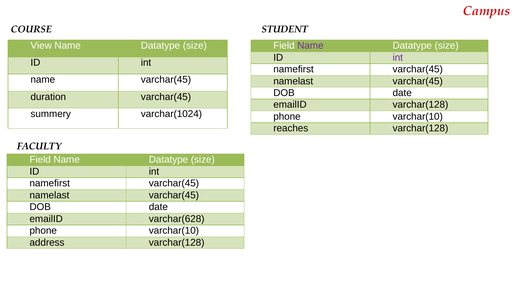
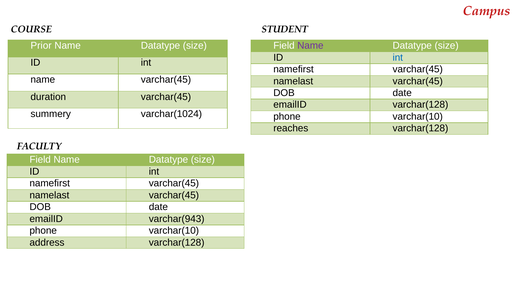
View: View -> Prior
int at (398, 57) colour: purple -> blue
varchar(628: varchar(628 -> varchar(943
